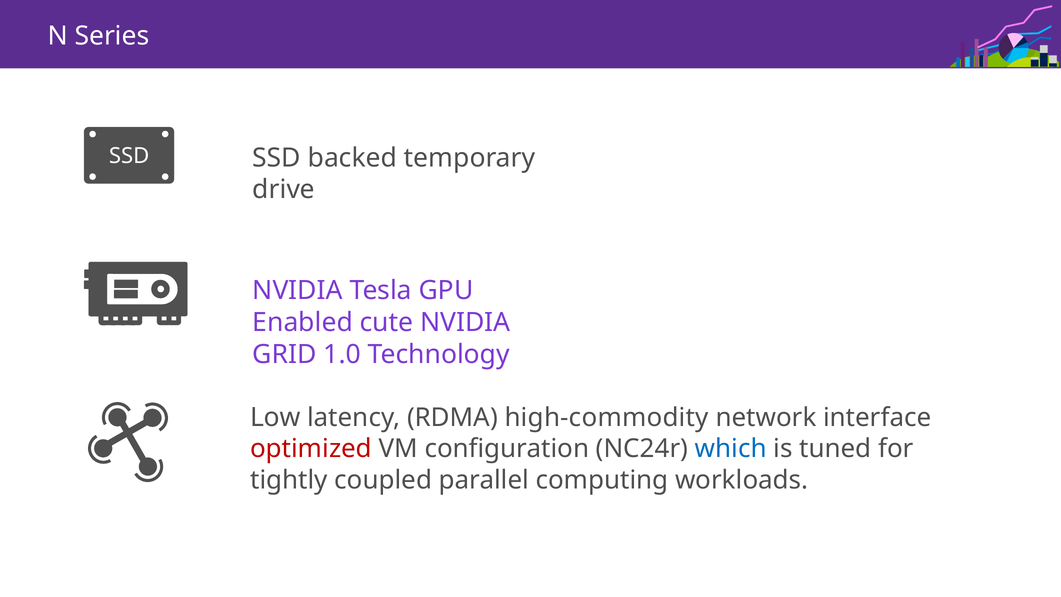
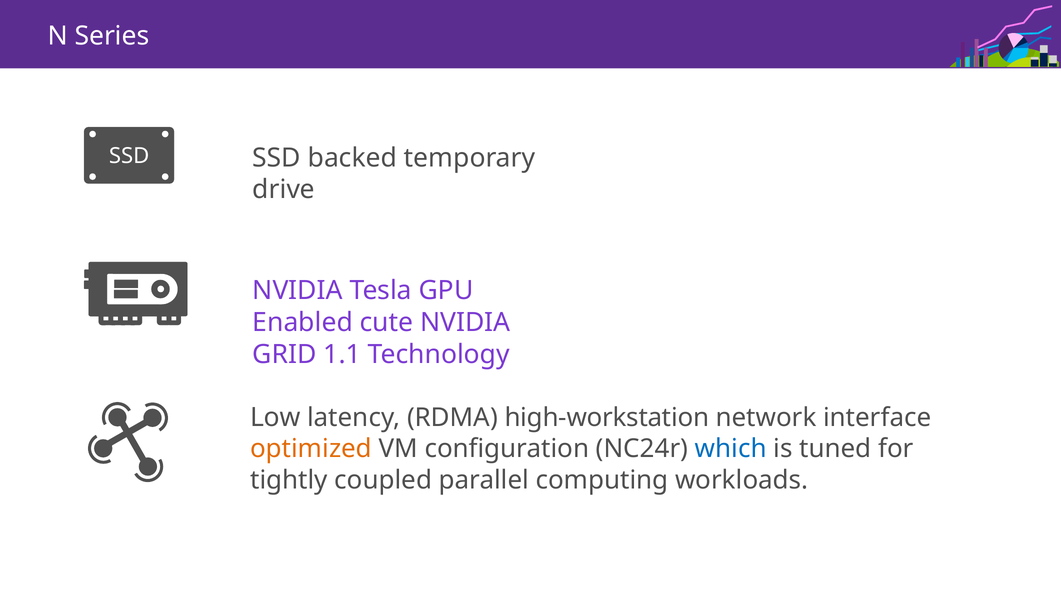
1.0: 1.0 -> 1.1
high-commodity: high-commodity -> high-workstation
optimized colour: red -> orange
